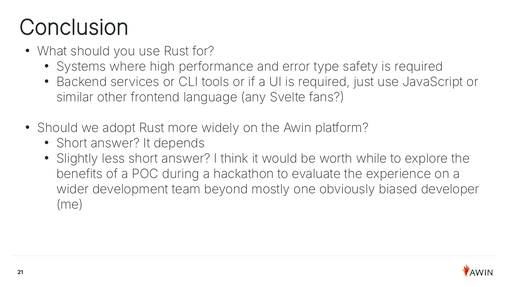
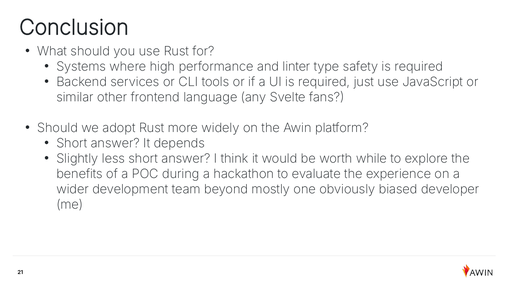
error: error -> linter
